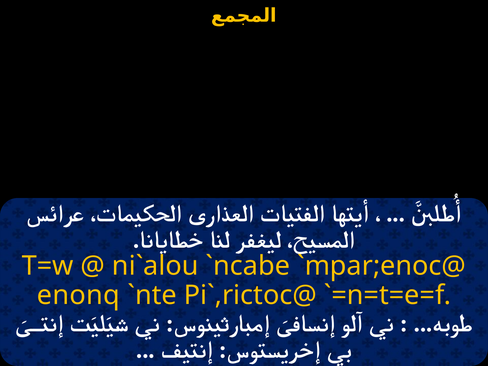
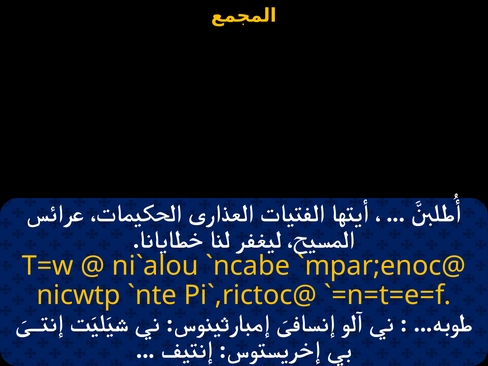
enonq: enonq -> nicwtp
